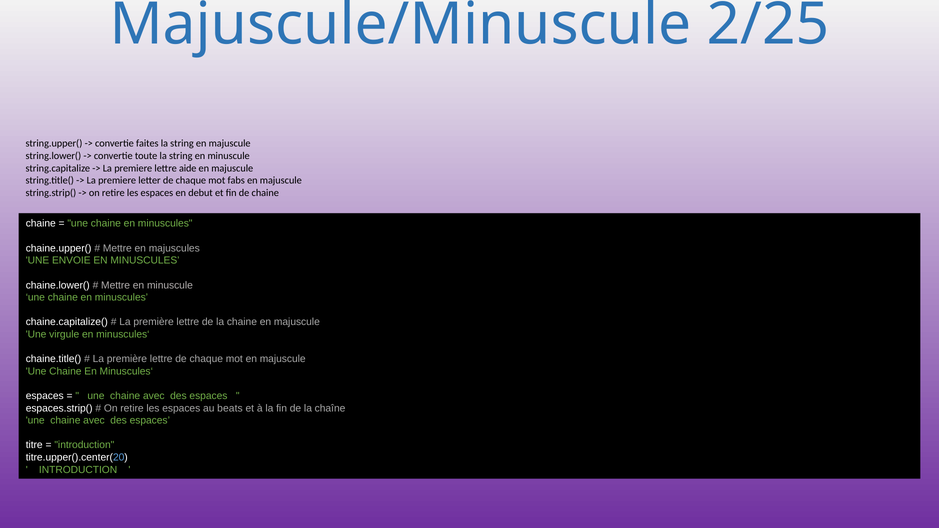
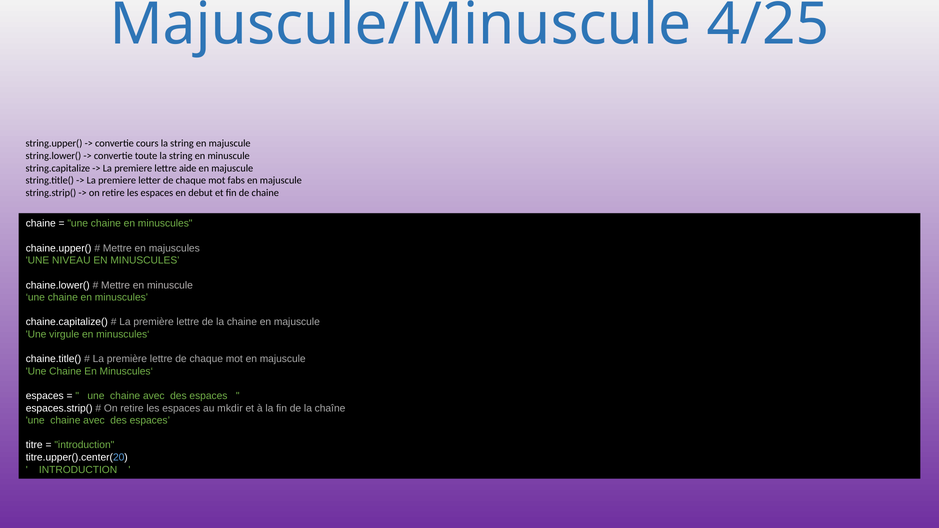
2/25: 2/25 -> 4/25
faites: faites -> cours
ENVOIE: ENVOIE -> NIVEAU
beats: beats -> mkdir
